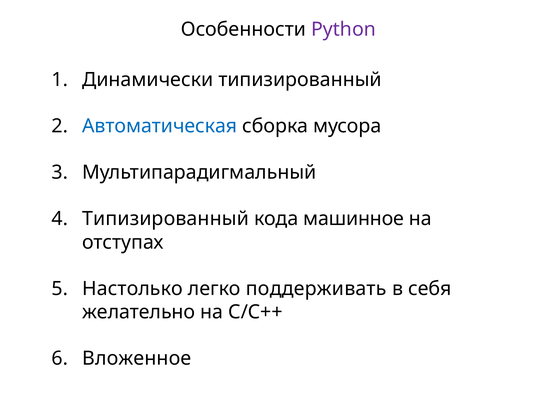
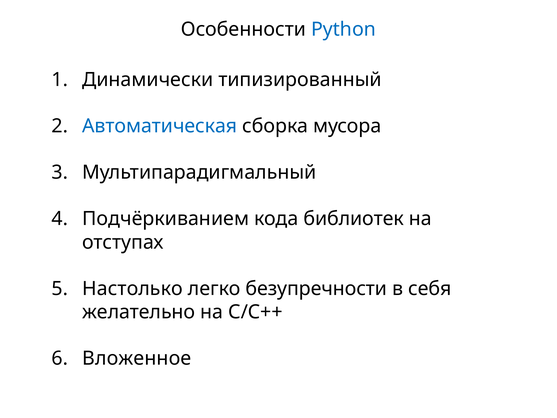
Python colour: purple -> blue
Типизированный at (166, 219): Типизированный -> Подчёркиванием
машинное: машинное -> библиотек
поддерживать: поддерживать -> безупречности
